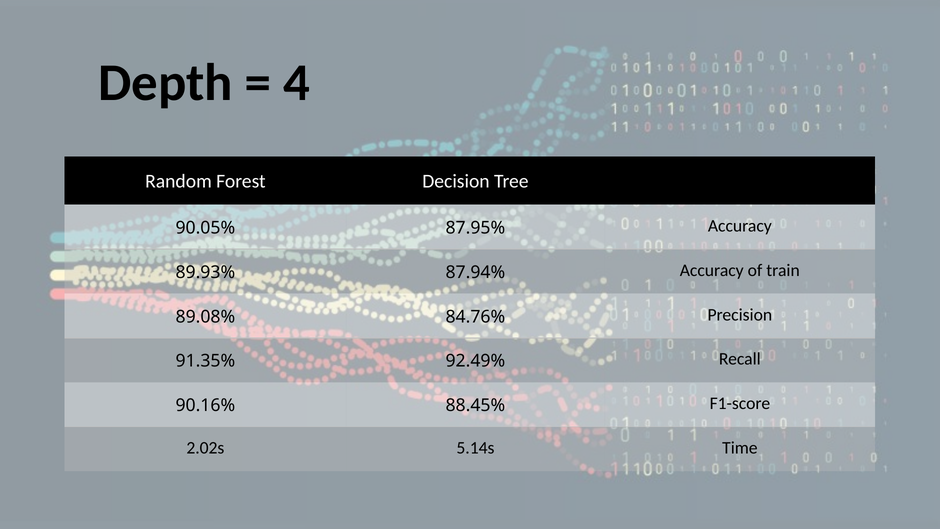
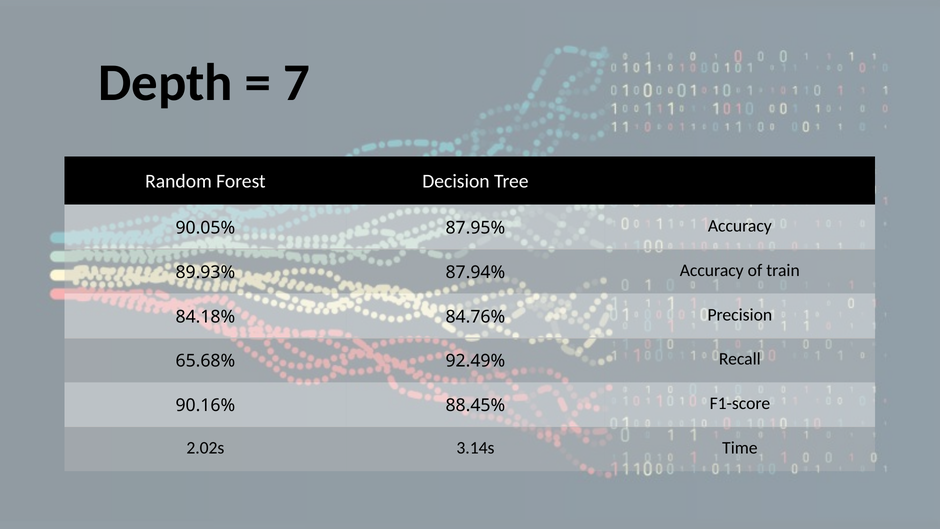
4: 4 -> 7
89.08%: 89.08% -> 84.18%
91.35%: 91.35% -> 65.68%
5.14s: 5.14s -> 3.14s
